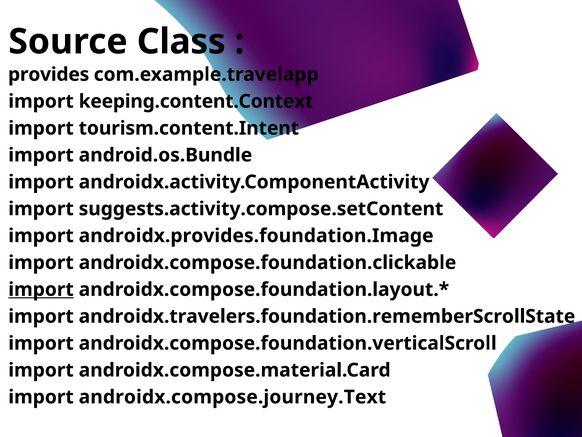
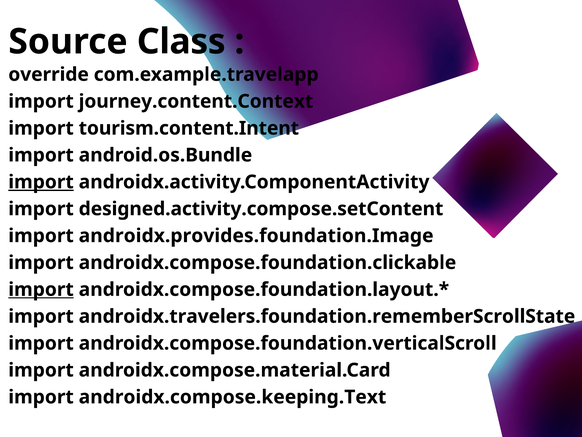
provides: provides -> override
keeping.content.Context: keeping.content.Context -> journey.content.Context
import at (41, 182) underline: none -> present
suggests.activity.compose.setContent: suggests.activity.compose.setContent -> designed.activity.compose.setContent
androidx.compose.journey.Text: androidx.compose.journey.Text -> androidx.compose.keeping.Text
